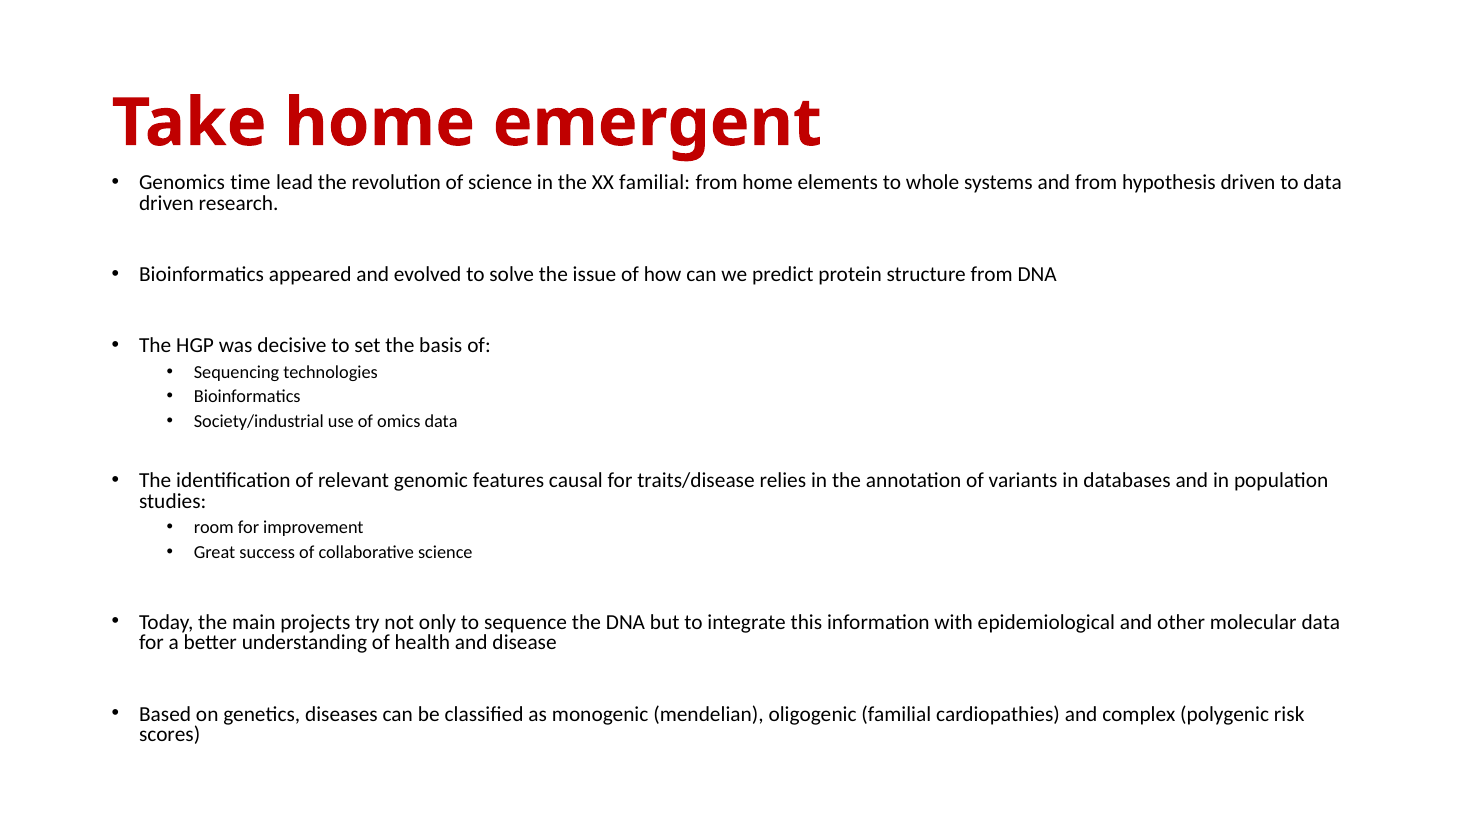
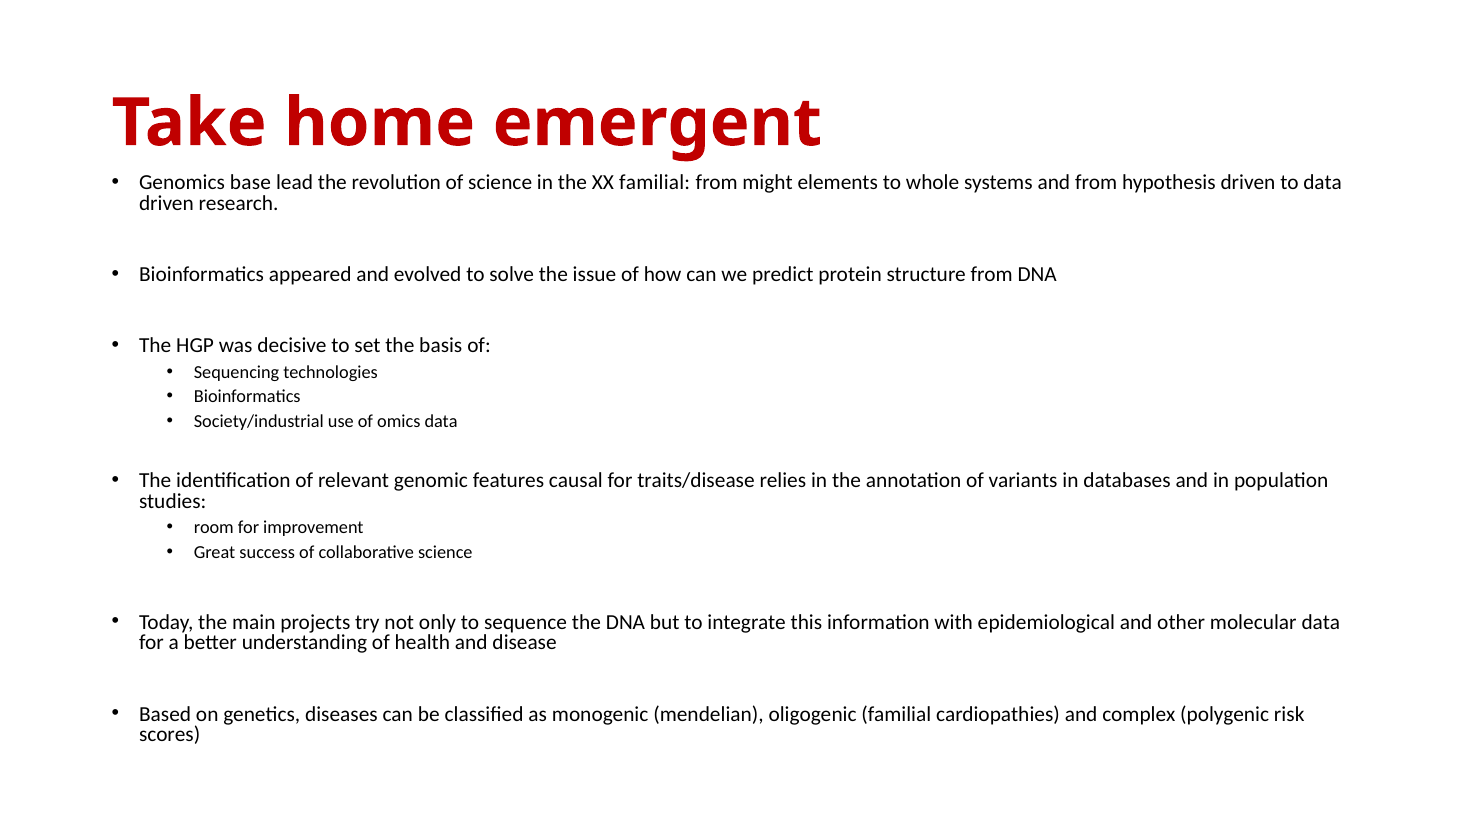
time: time -> base
from home: home -> might
